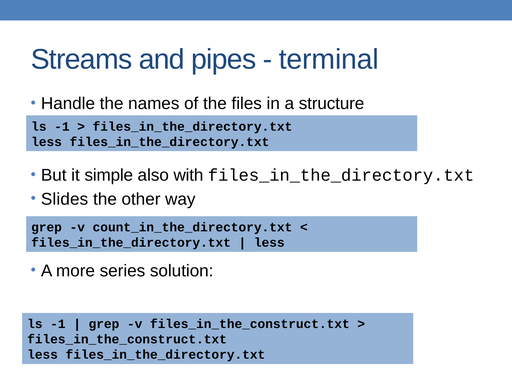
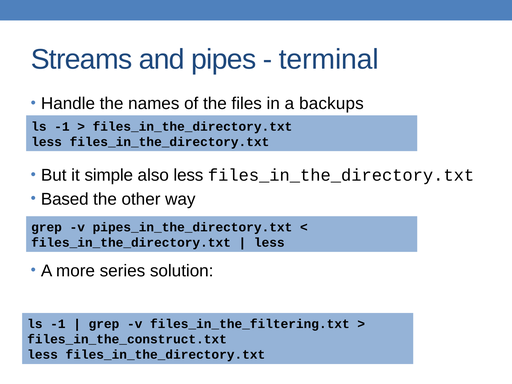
structure: structure -> backups
also with: with -> less
Slides: Slides -> Based
count_in_the_directory.txt: count_in_the_directory.txt -> pipes_in_the_directory.txt
v files_in_the_construct.txt: files_in_the_construct.txt -> files_in_the_filtering.txt
